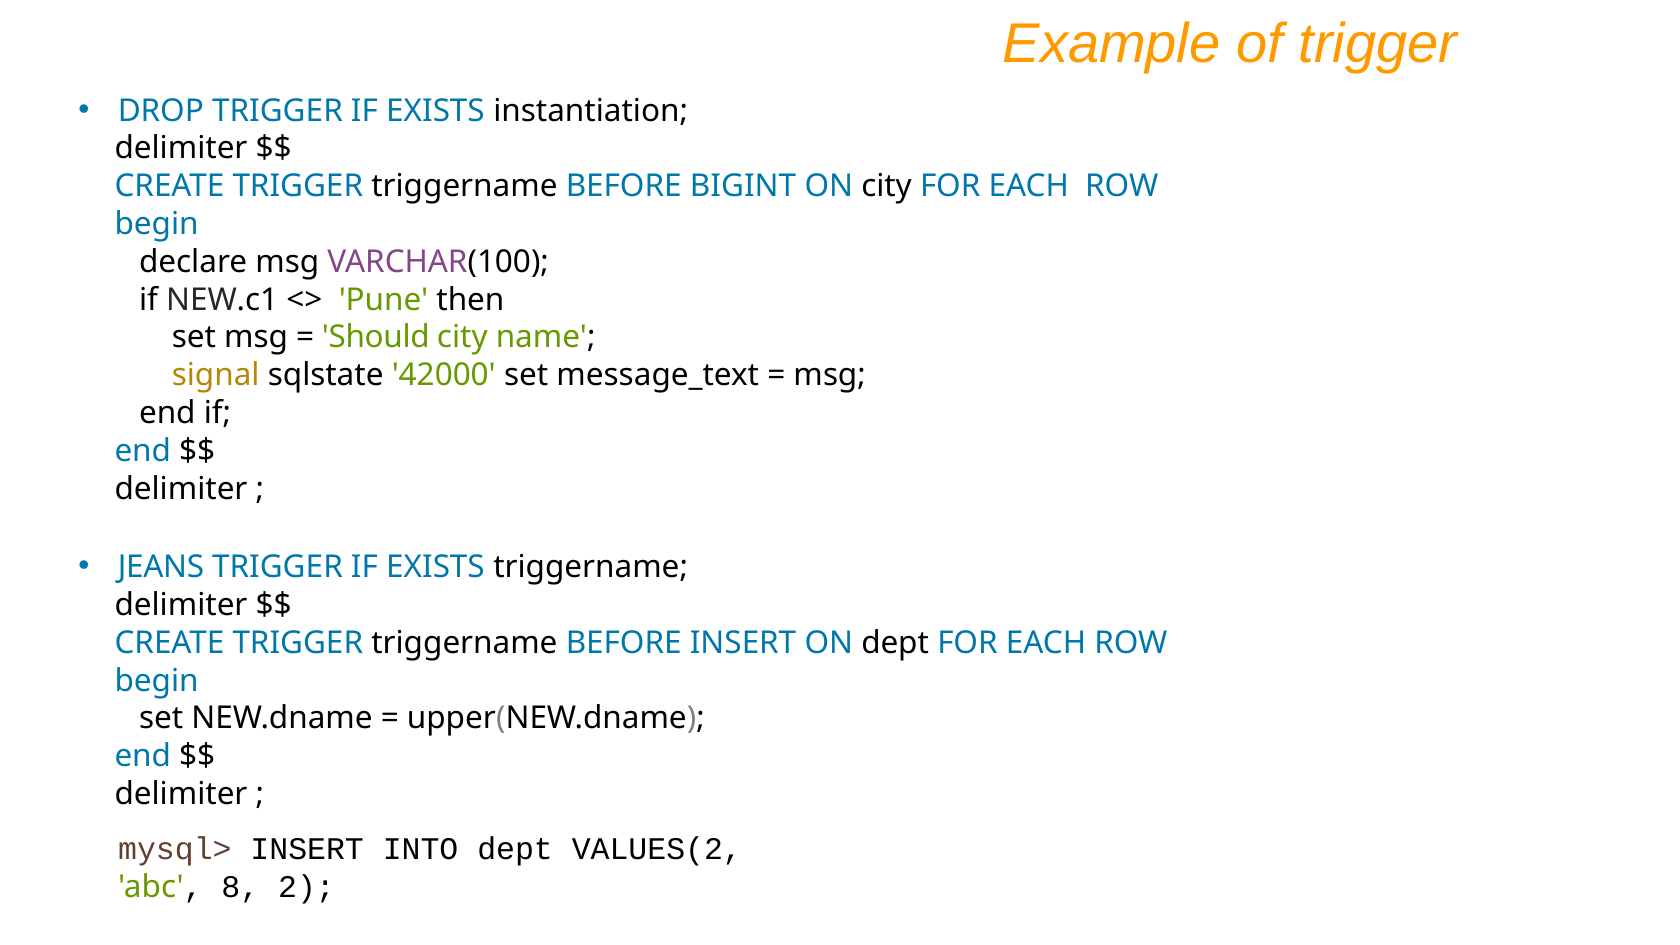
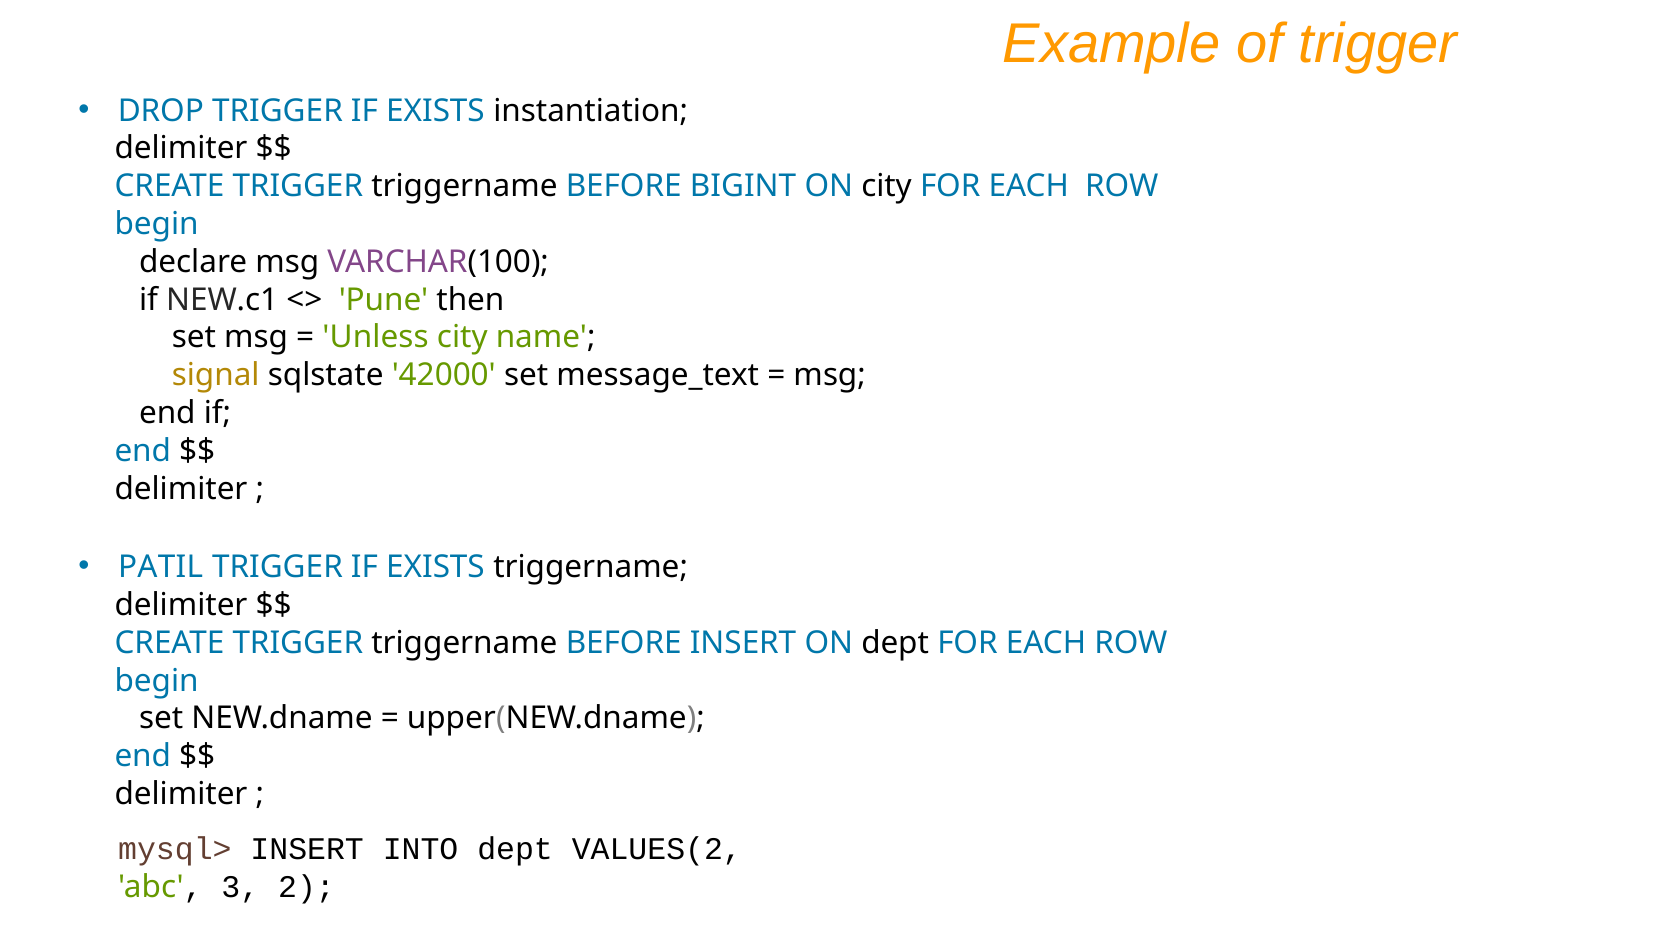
Should: Should -> Unless
JEANS: JEANS -> PATIL
8: 8 -> 3
